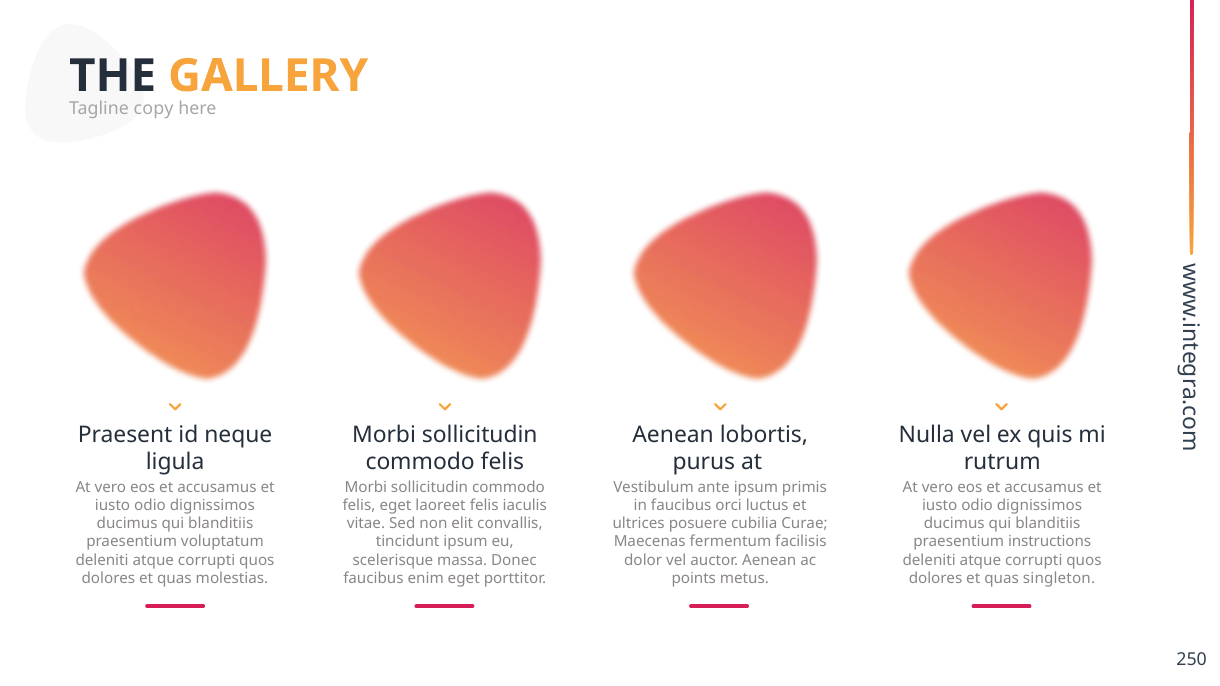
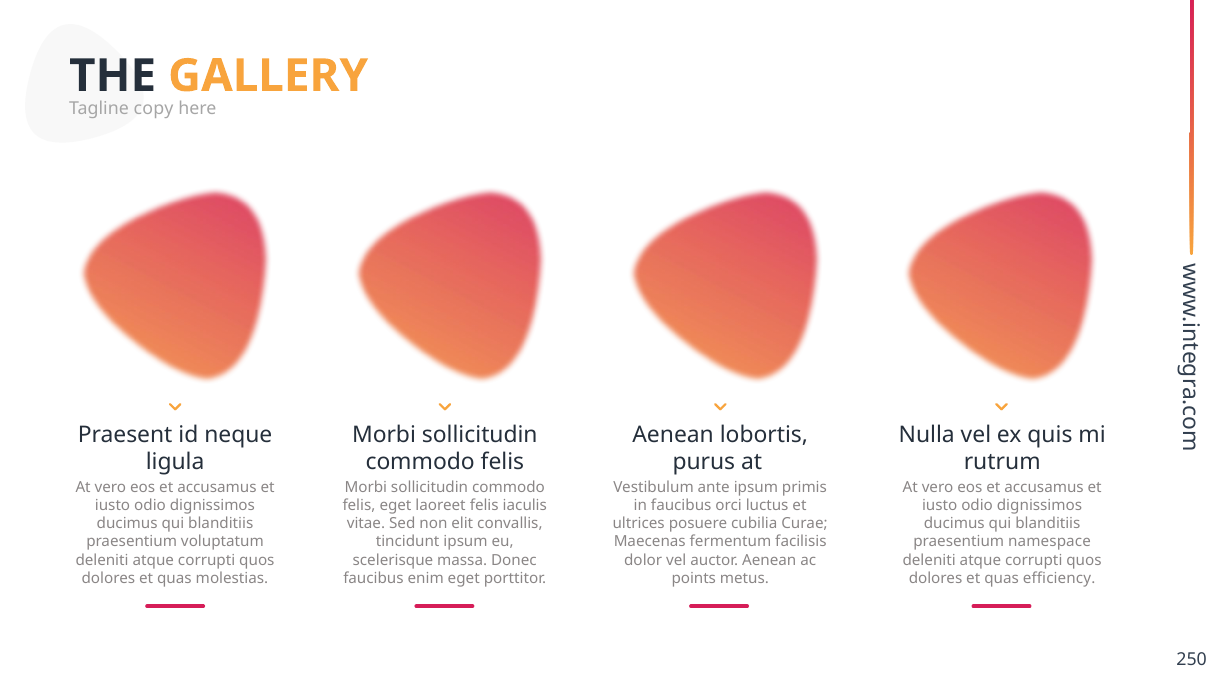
instructions: instructions -> namespace
singleton: singleton -> efficiency
